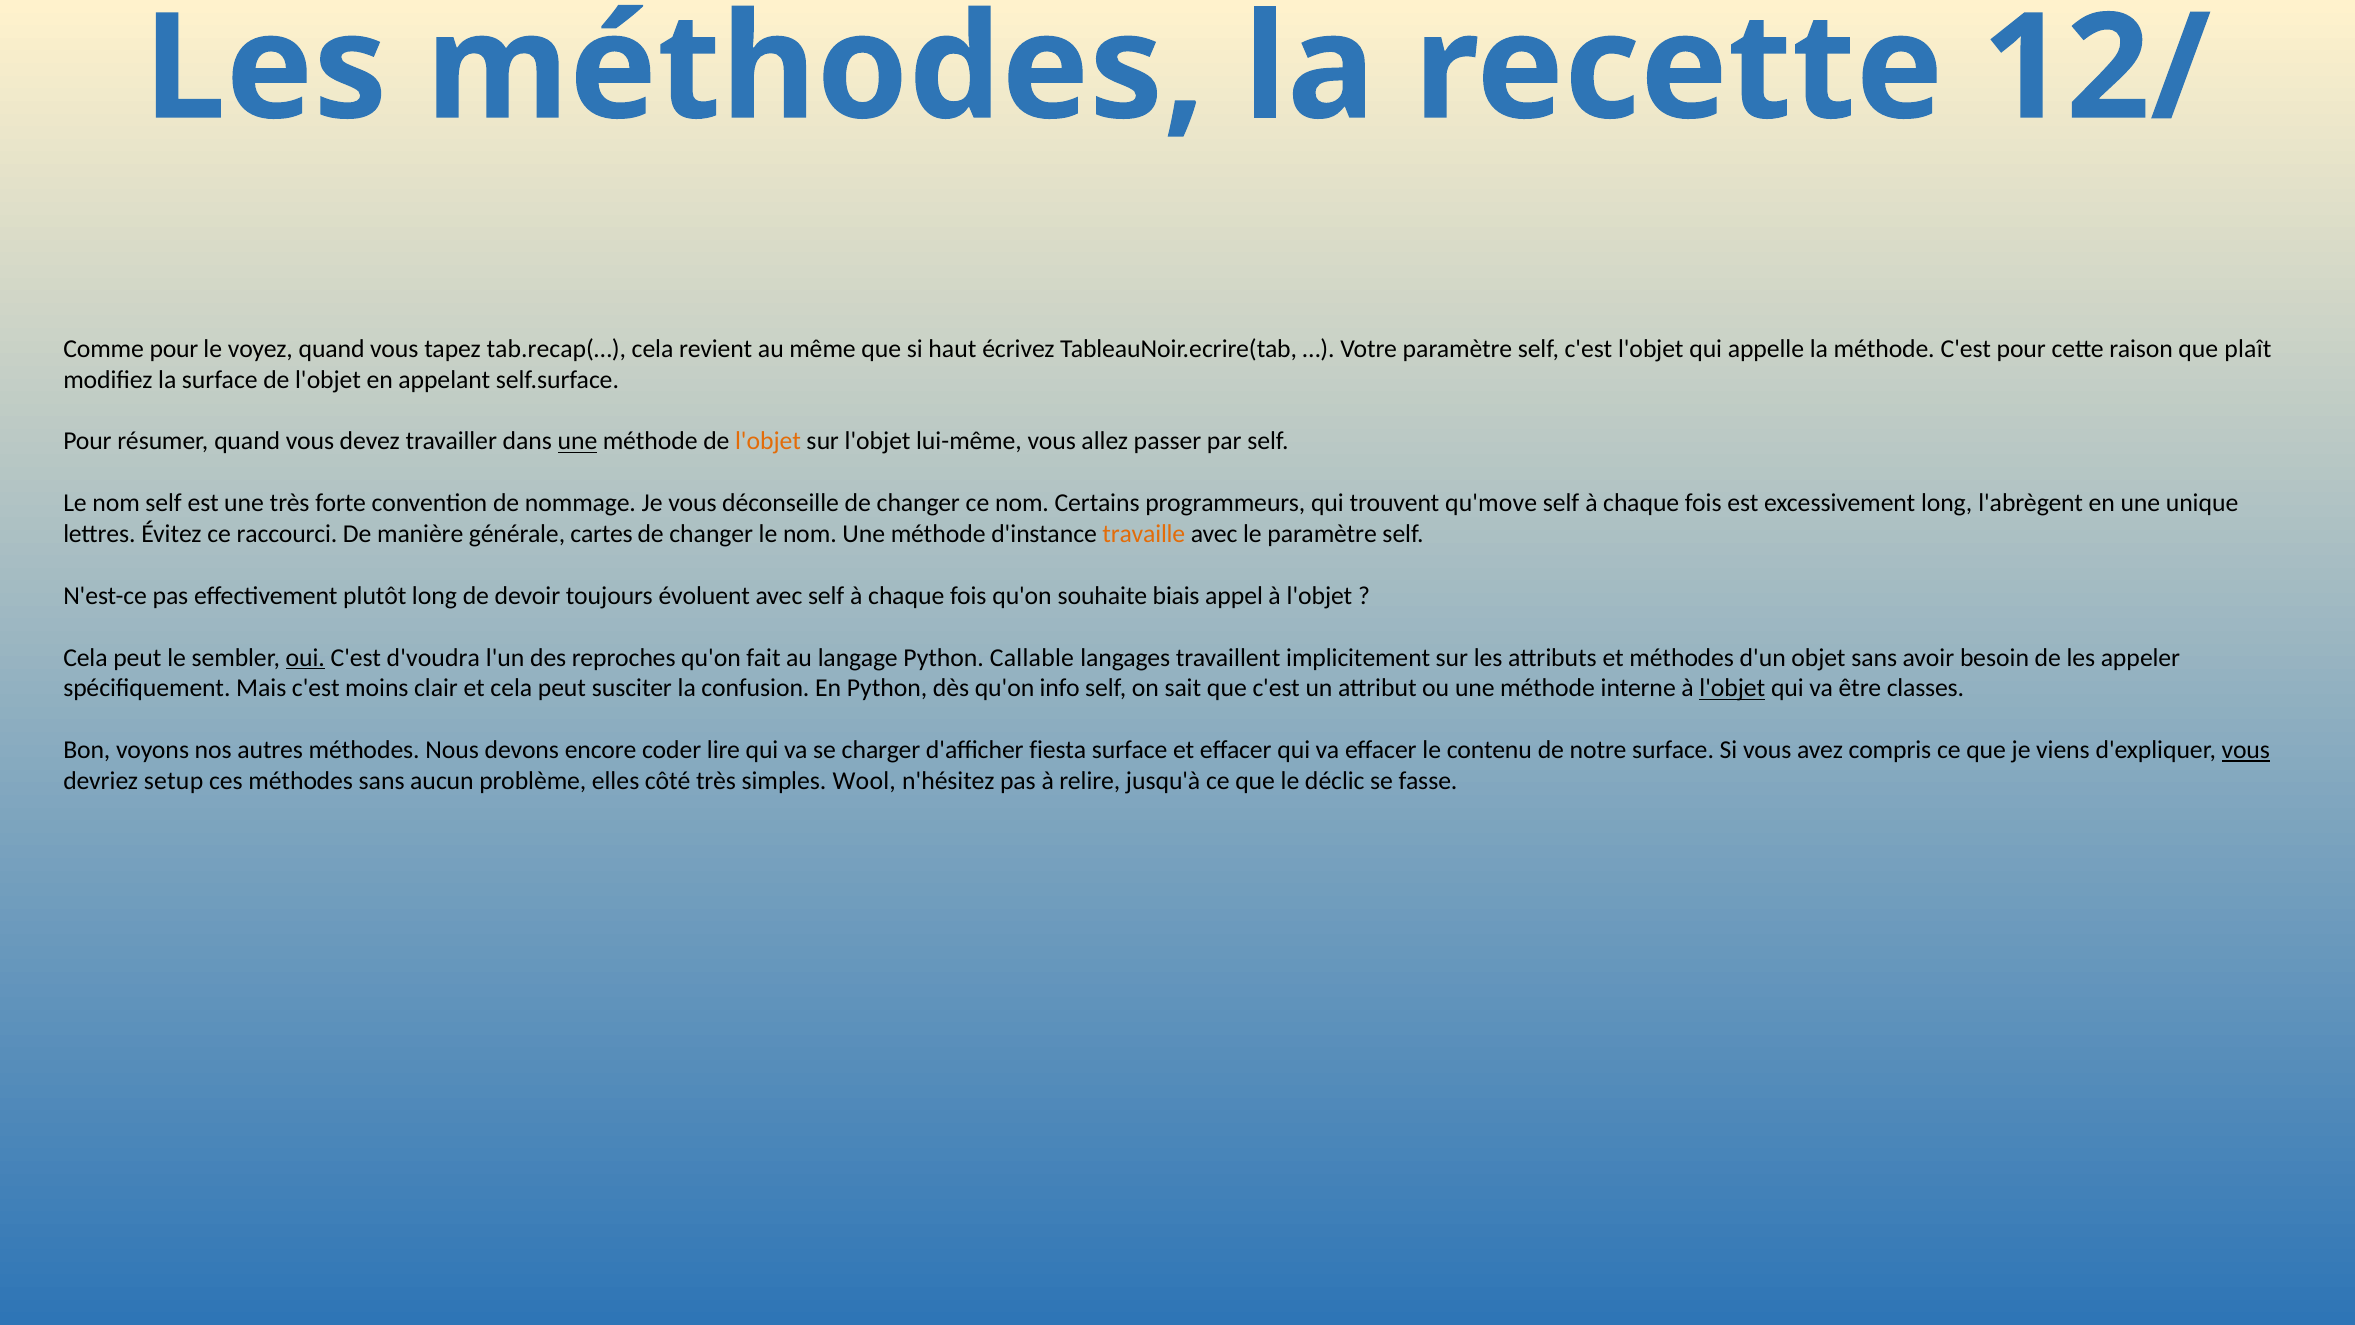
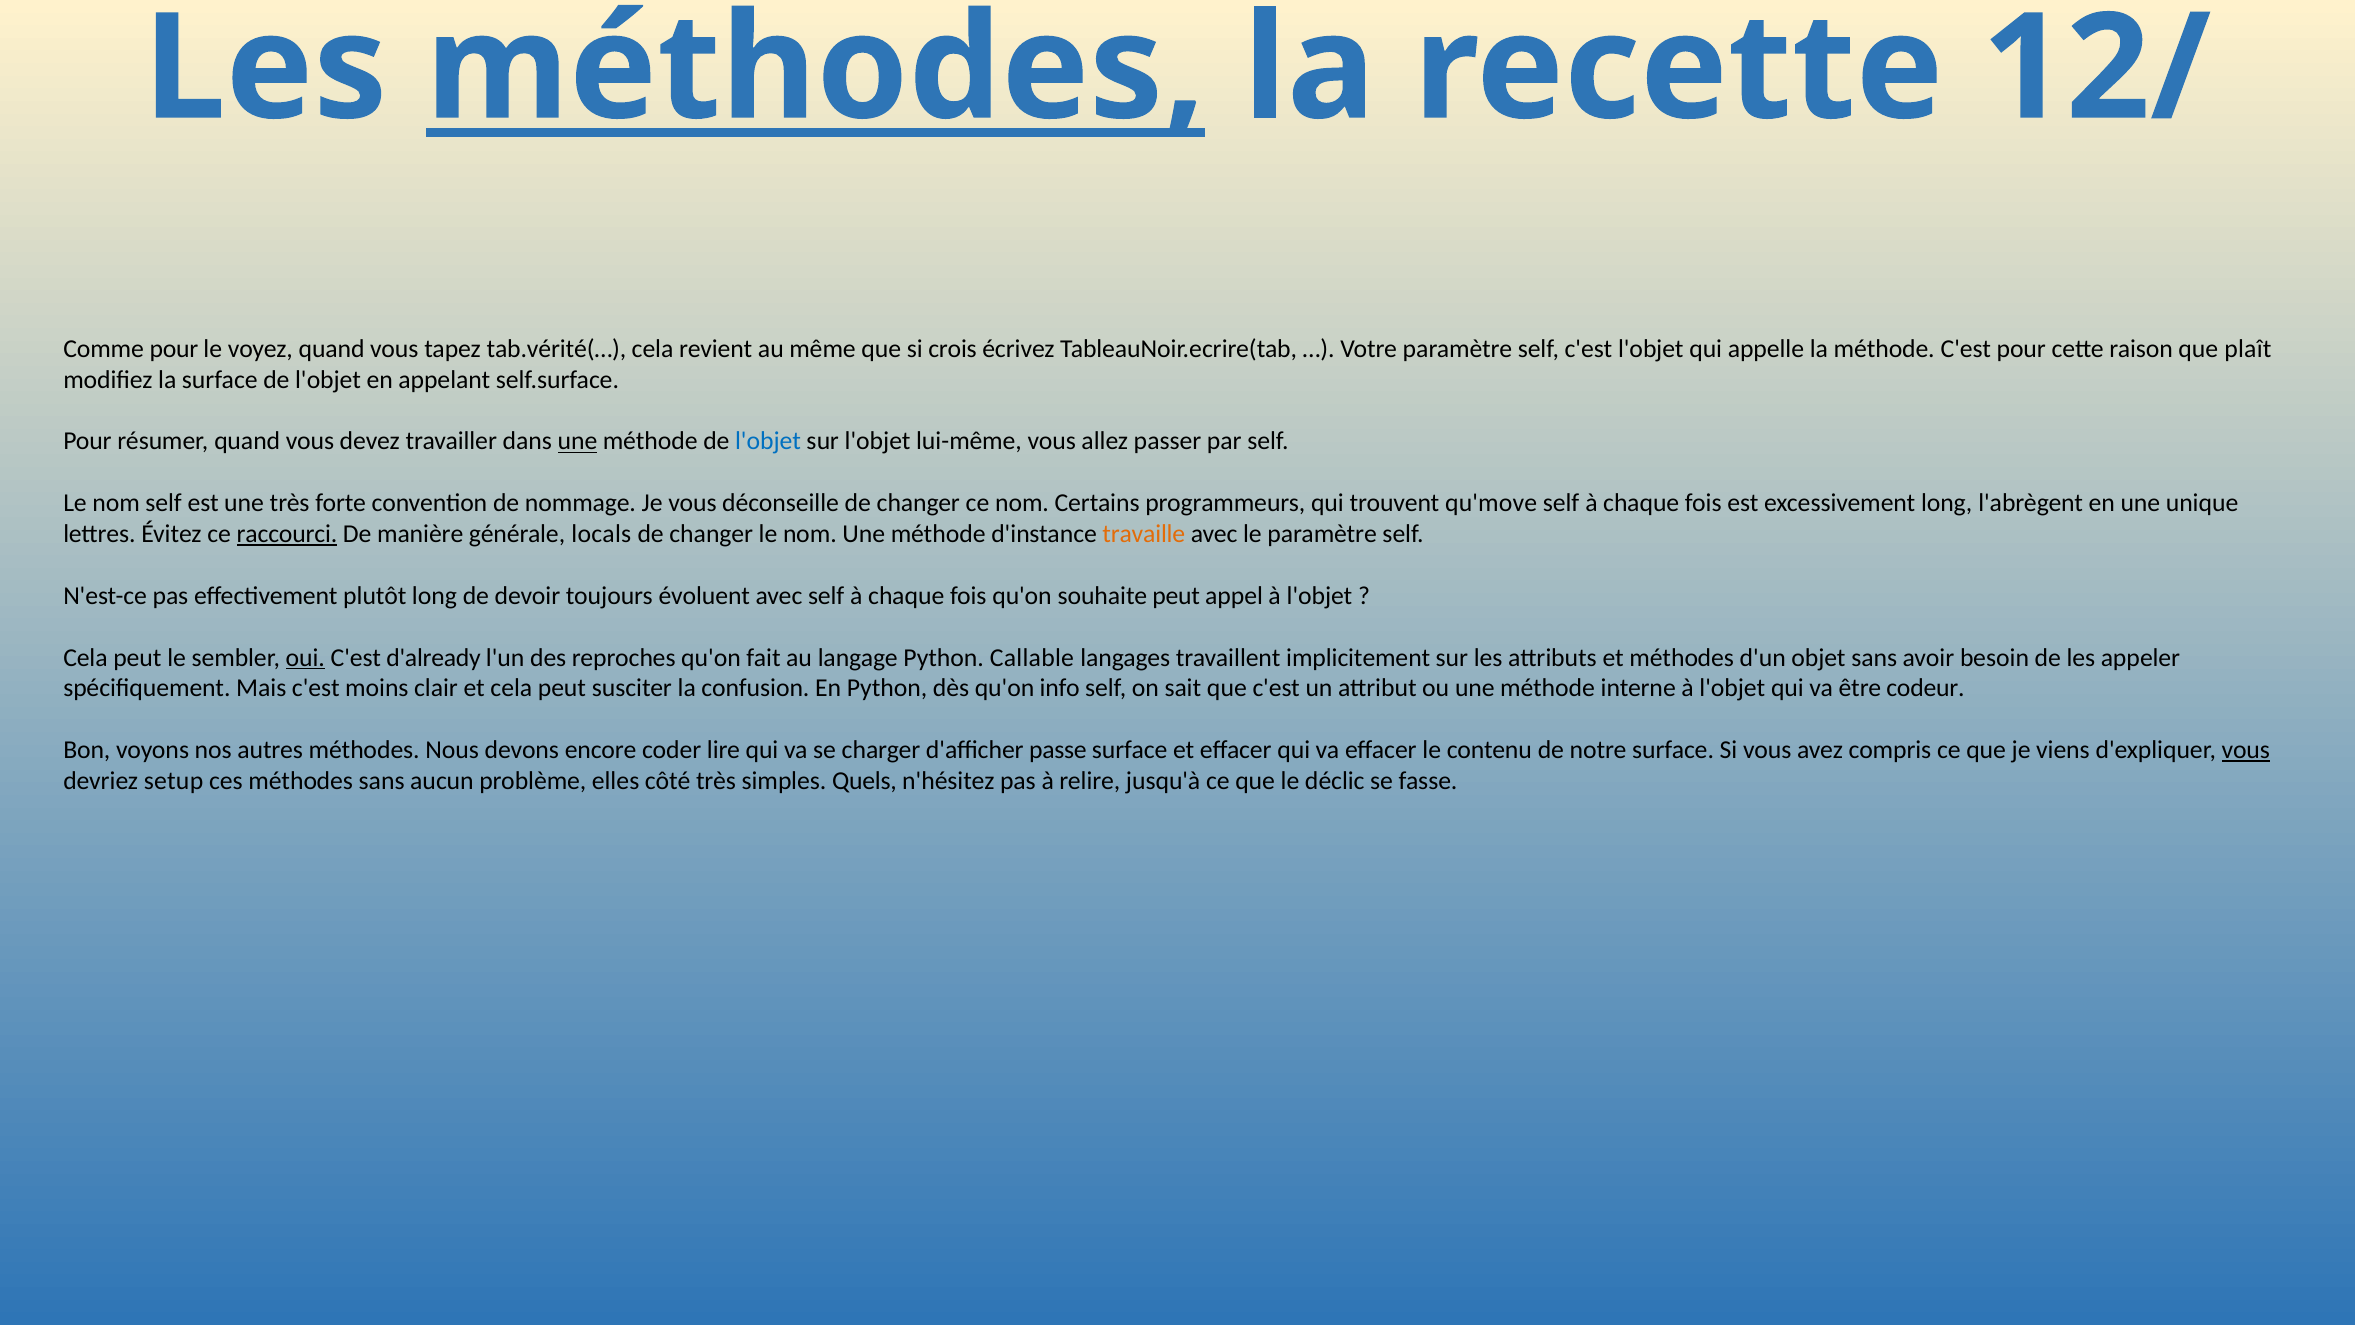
méthodes at (815, 69) underline: none -> present
tab.recap(…: tab.recap(… -> tab.vérité(…
haut: haut -> crois
l'objet at (768, 441) colour: orange -> blue
raccourci underline: none -> present
cartes: cartes -> locals
souhaite biais: biais -> peut
d'voudra: d'voudra -> d'already
l'objet at (1732, 688) underline: present -> none
classes: classes -> codeur
fiesta: fiesta -> passe
Wool: Wool -> Quels
